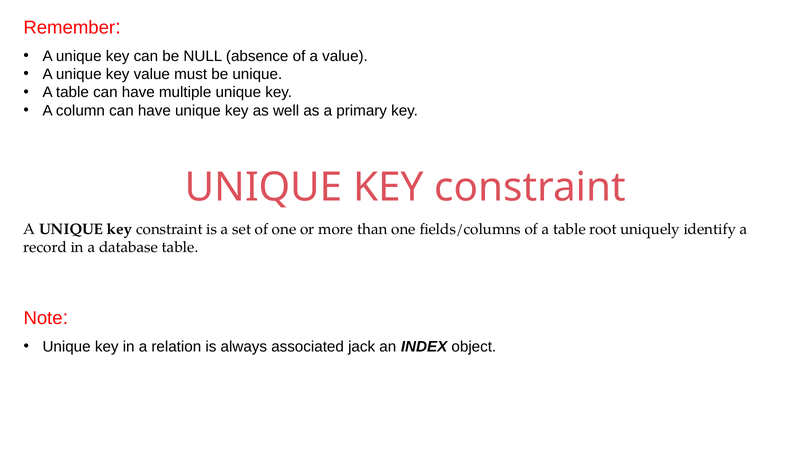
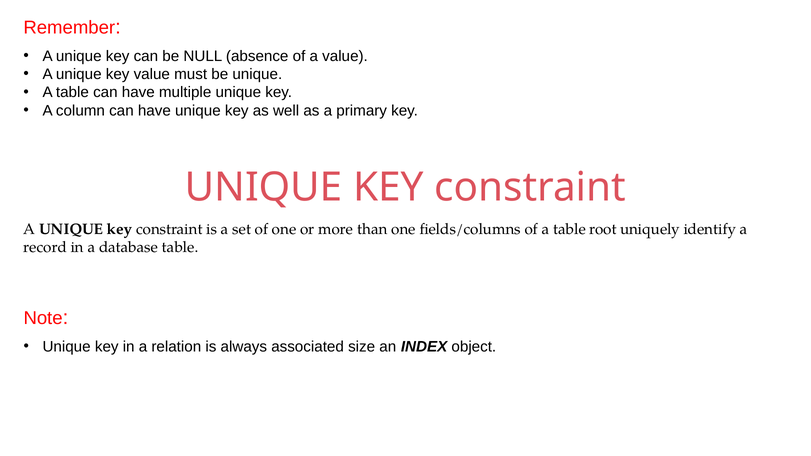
jack: jack -> size
